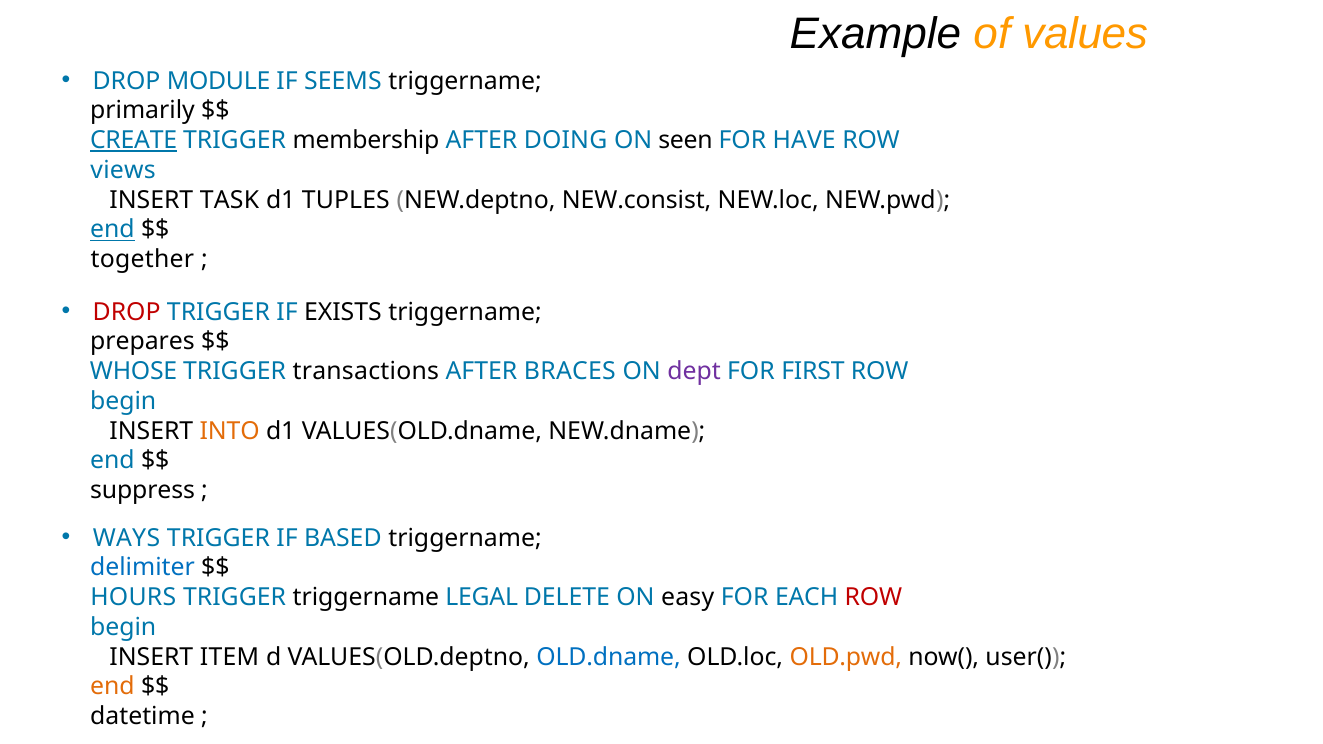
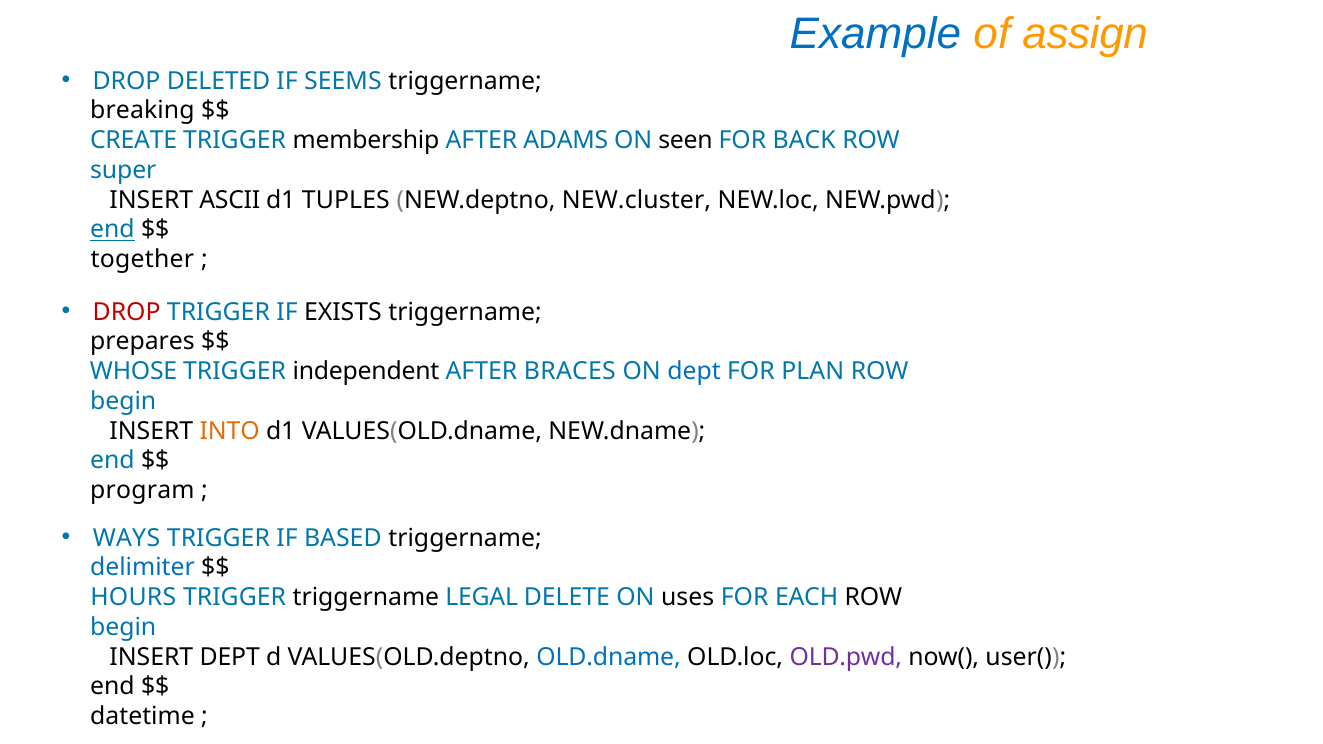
Example colour: black -> blue
values: values -> assign
MODULE: MODULE -> DELETED
primarily: primarily -> breaking
CREATE underline: present -> none
DOING: DOING -> ADAMS
HAVE: HAVE -> BACK
views: views -> super
TASK: TASK -> ASCII
NEW.consist: NEW.consist -> NEW.cluster
transactions: transactions -> independent
dept at (694, 372) colour: purple -> blue
FIRST: FIRST -> PLAN
suppress: suppress -> program
easy: easy -> uses
ROW at (873, 598) colour: red -> black
INSERT ITEM: ITEM -> DEPT
OLD.pwd colour: orange -> purple
end at (112, 687) colour: orange -> black
